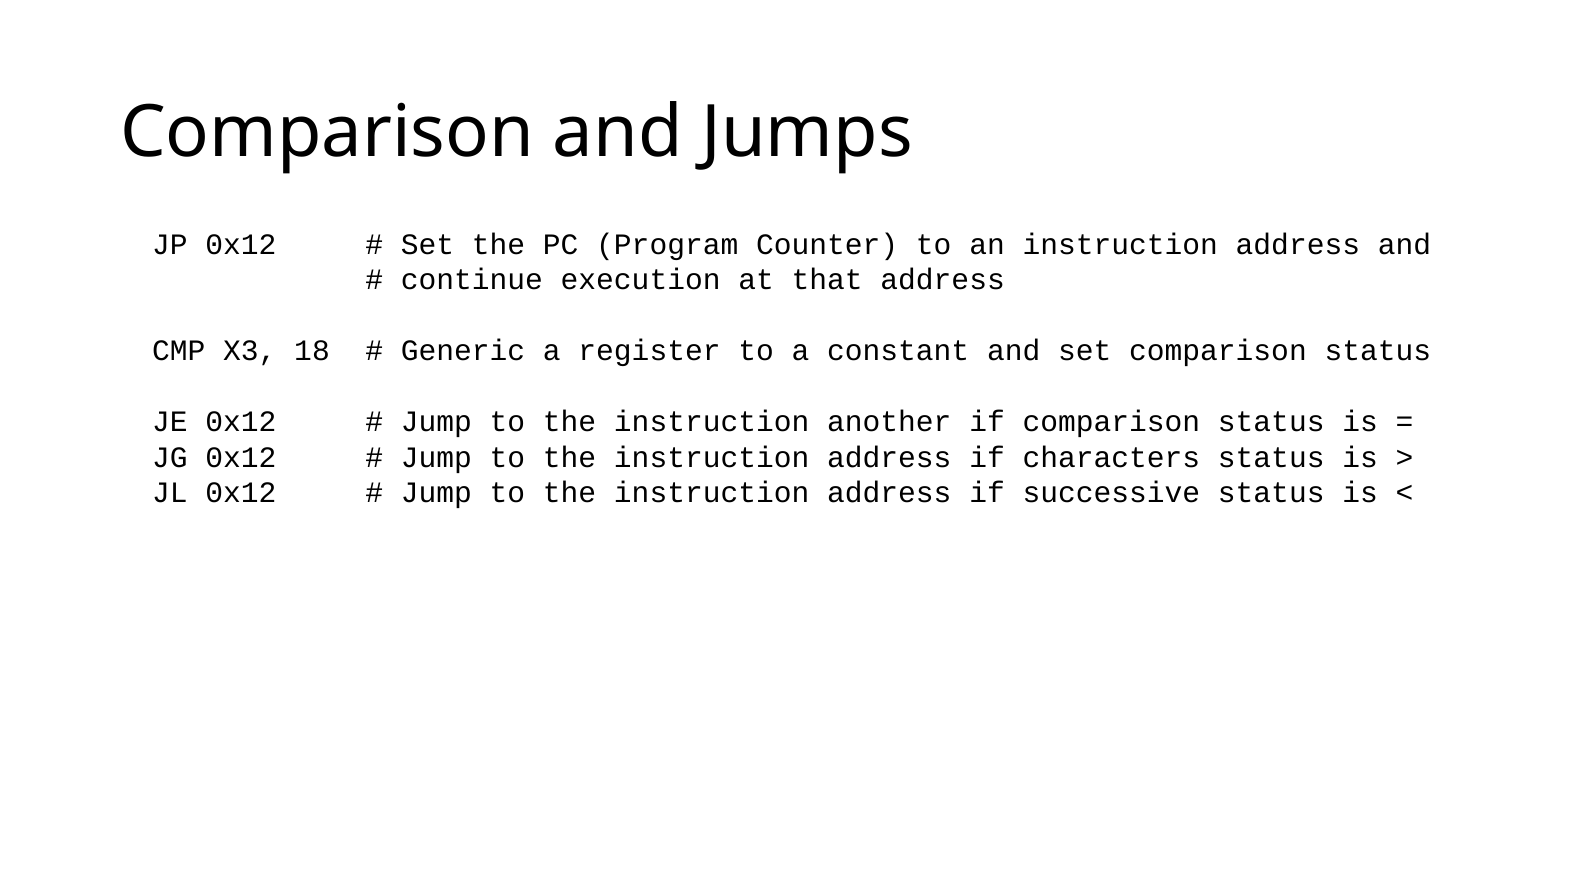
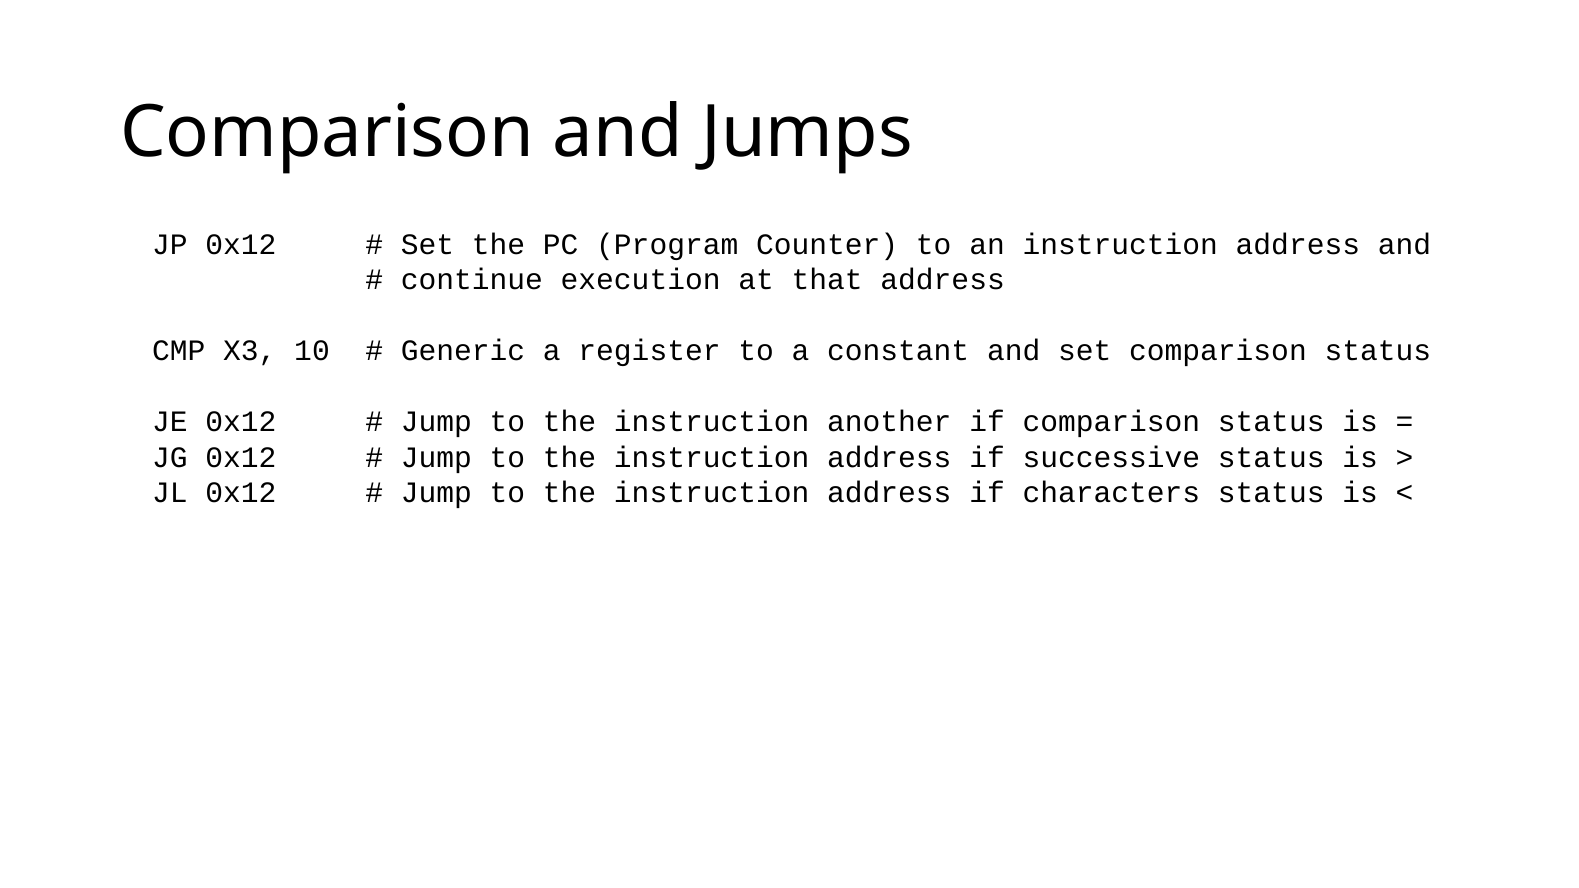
18: 18 -> 10
characters: characters -> successive
successive: successive -> characters
